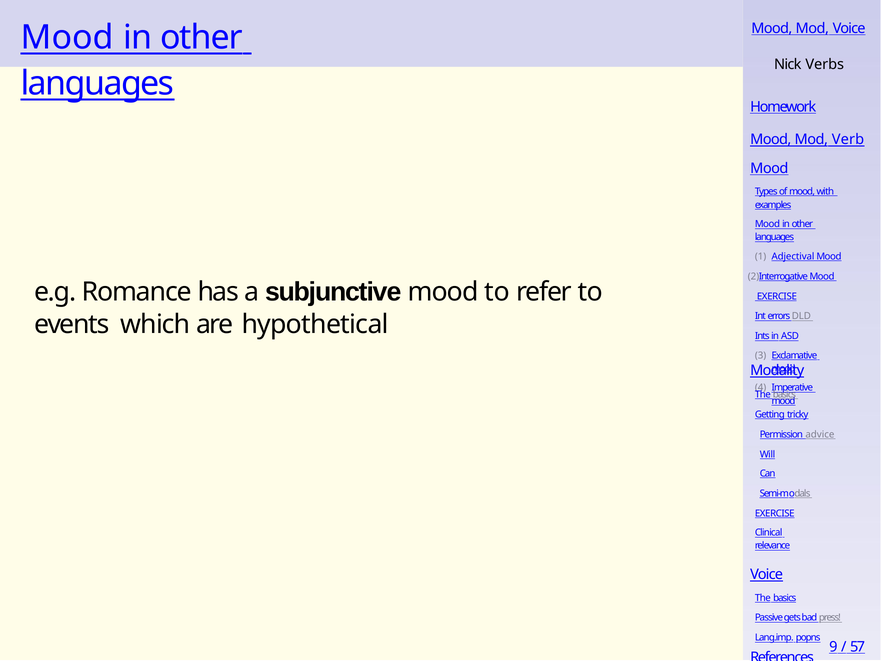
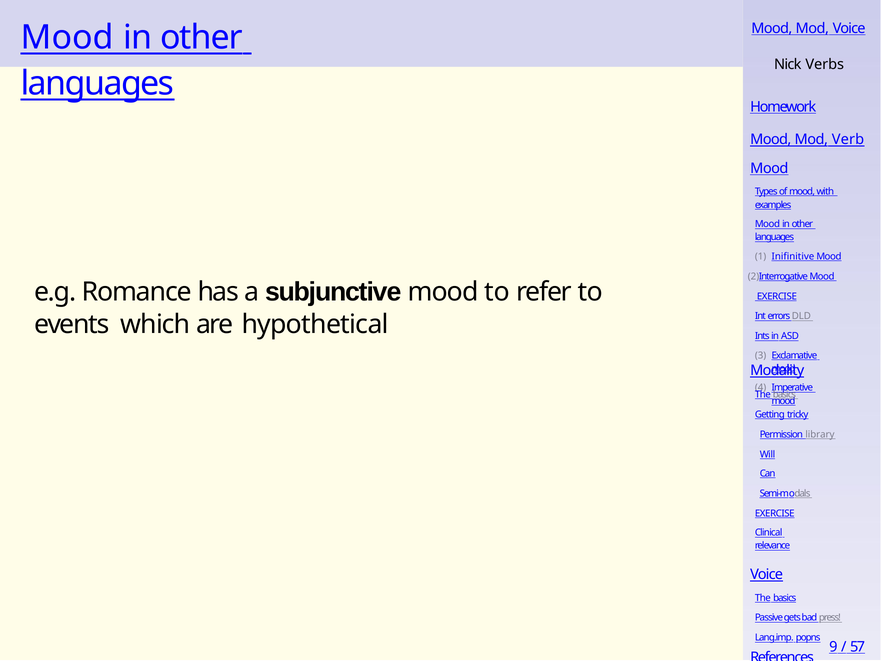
Adjectival: Adjectival -> Inifinitive
advice: advice -> library
